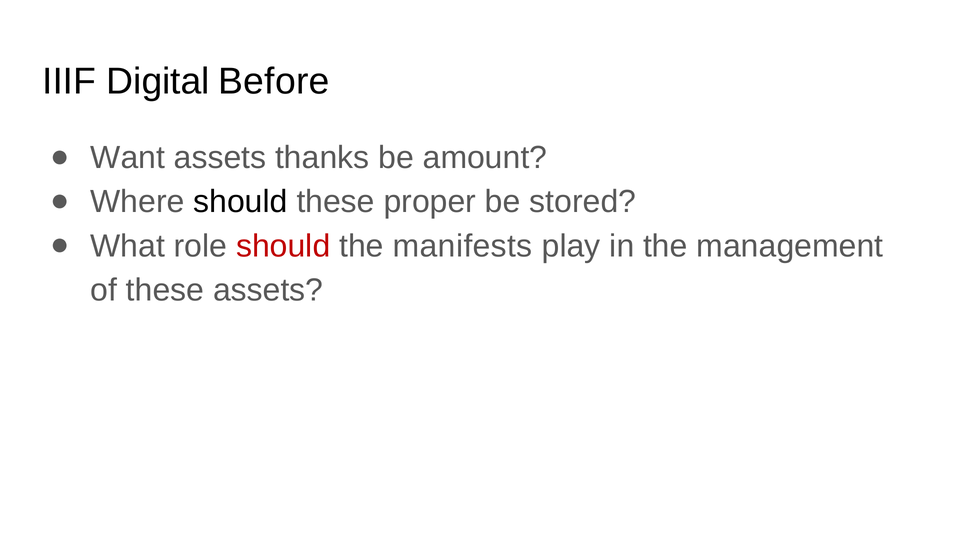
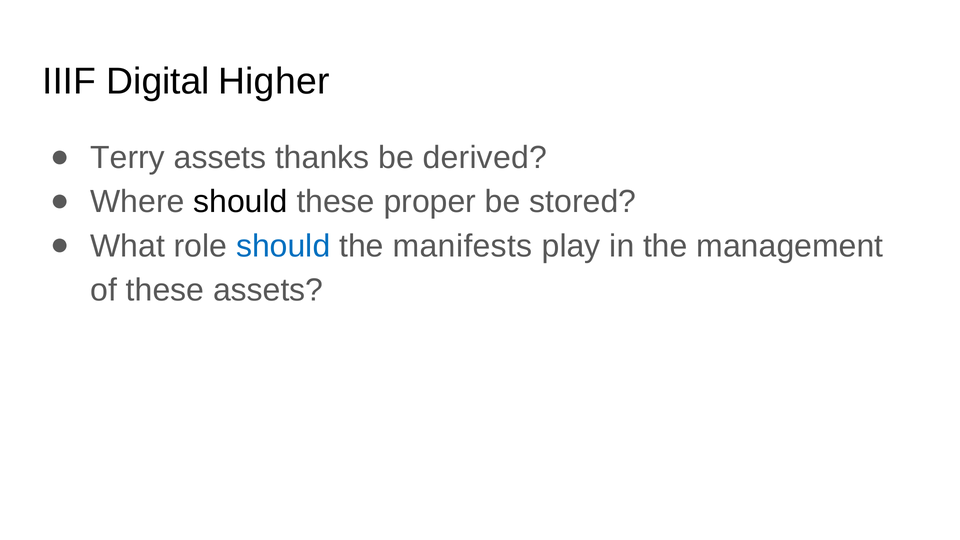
Before: Before -> Higher
Want: Want -> Terry
amount: amount -> derived
should at (283, 246) colour: red -> blue
